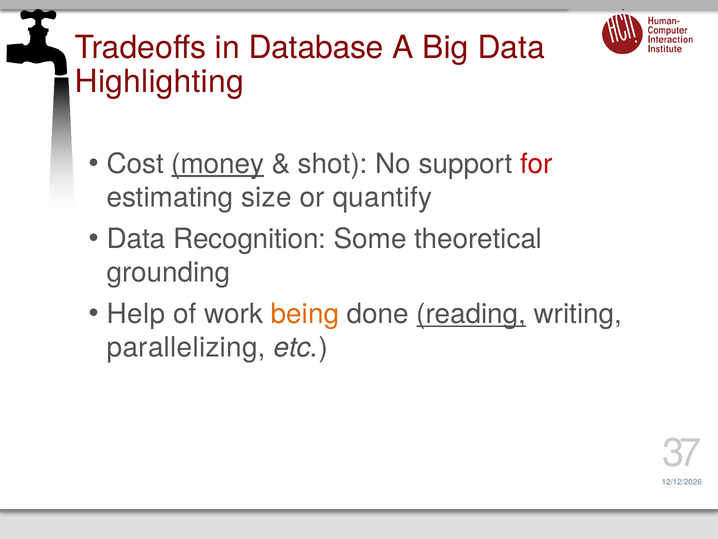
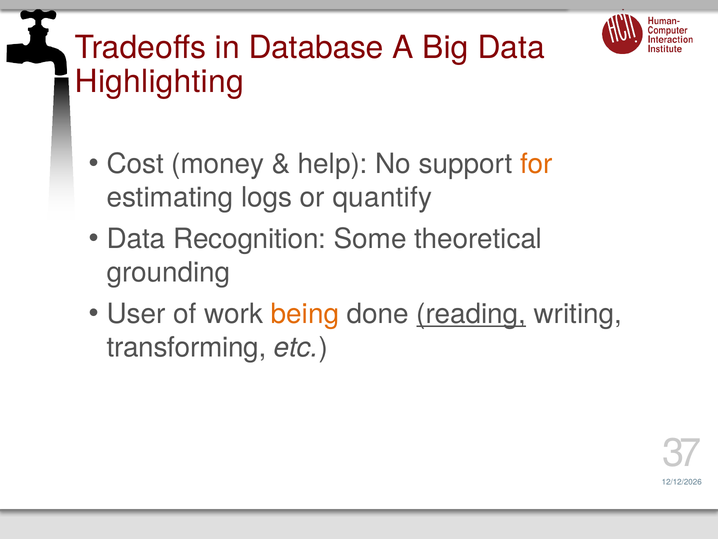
money underline: present -> none
shot: shot -> help
for colour: red -> orange
size: size -> logs
Help: Help -> User
parallelizing: parallelizing -> transforming
